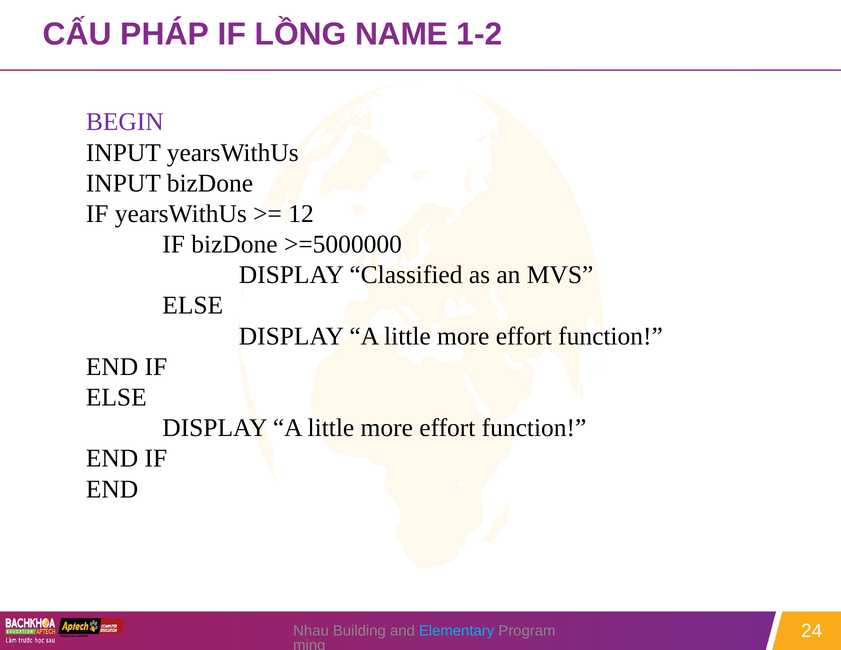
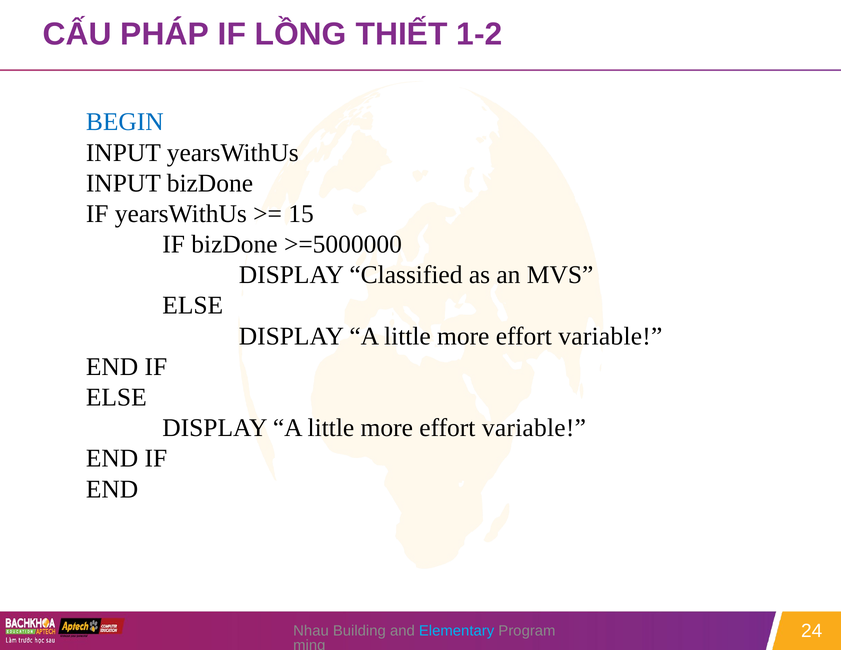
NAME: NAME -> THIẾT
BEGIN colour: purple -> blue
12: 12 -> 15
function at (611, 336): function -> variable
function at (534, 428): function -> variable
